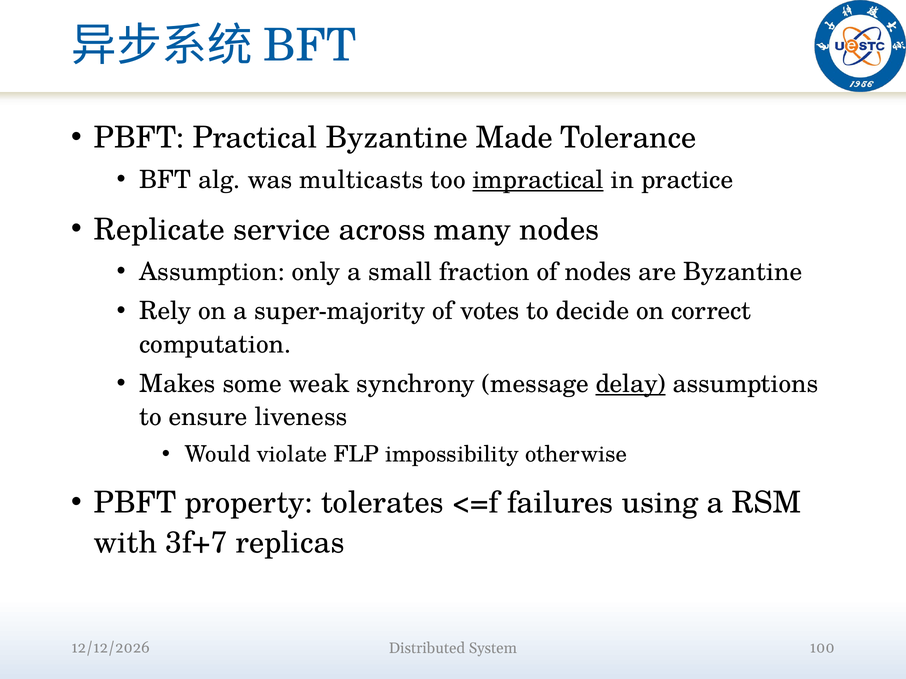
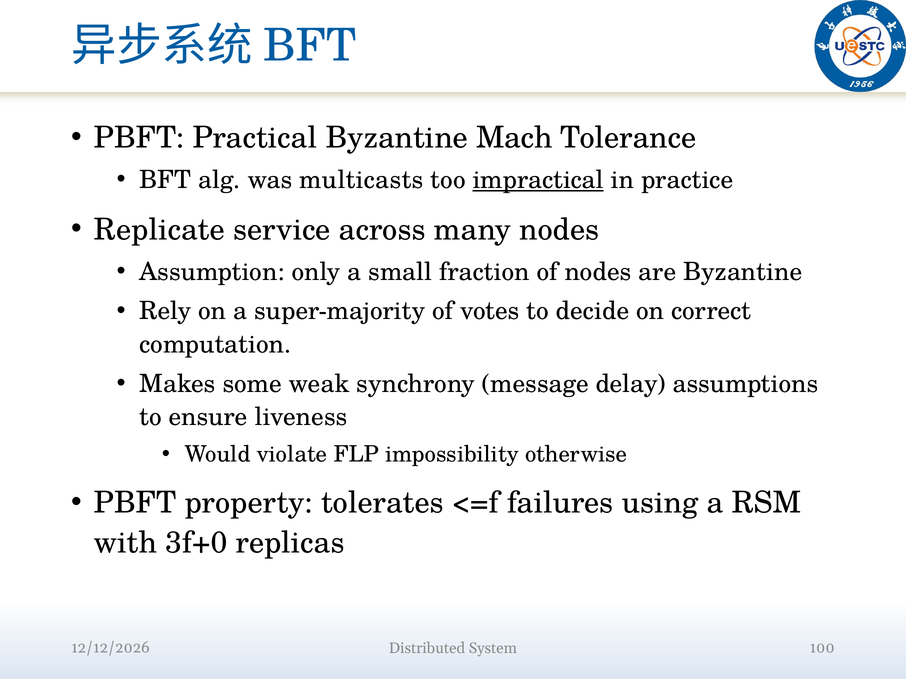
Made: Made -> Mach
delay underline: present -> none
3f+7: 3f+7 -> 3f+0
